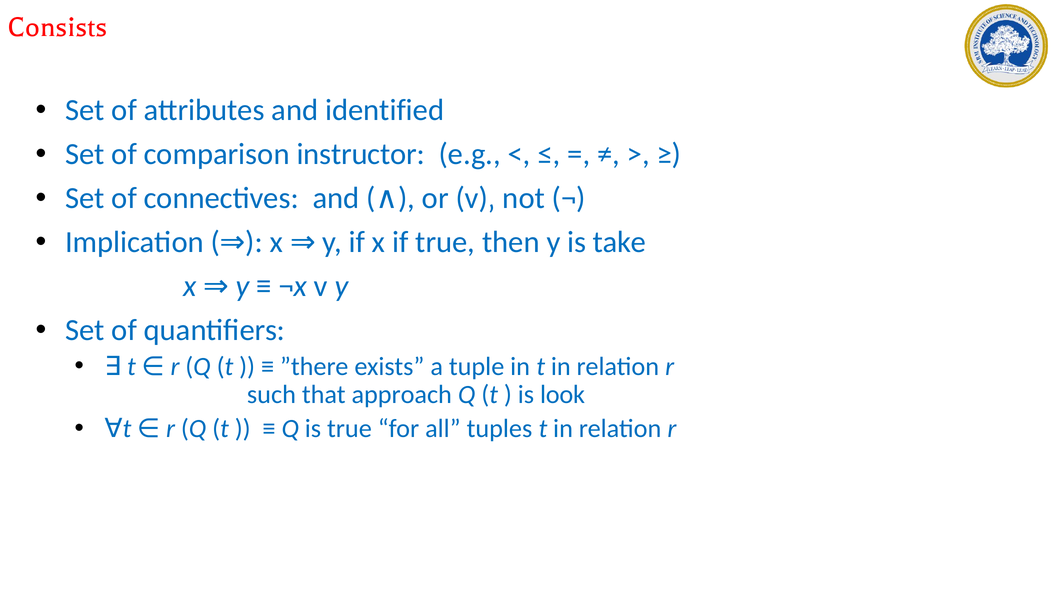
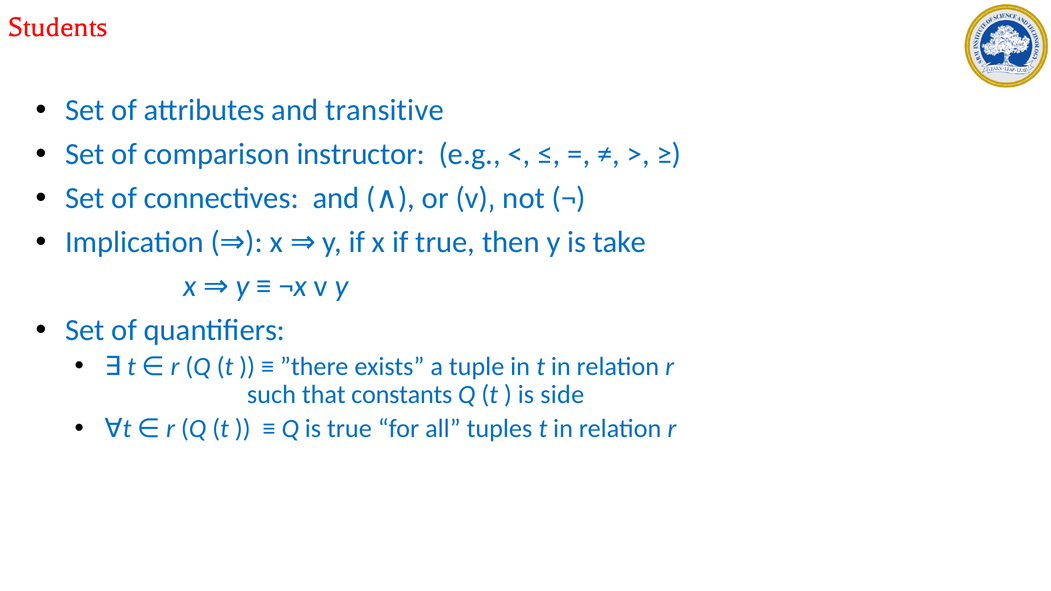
Consists: Consists -> Students
identified: identified -> transitive
approach: approach -> constants
look: look -> side
